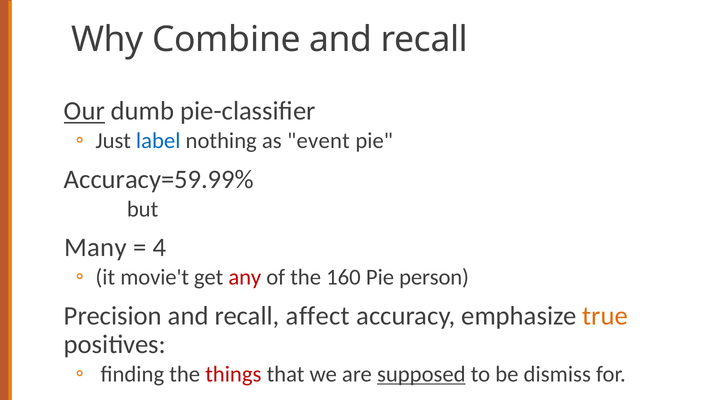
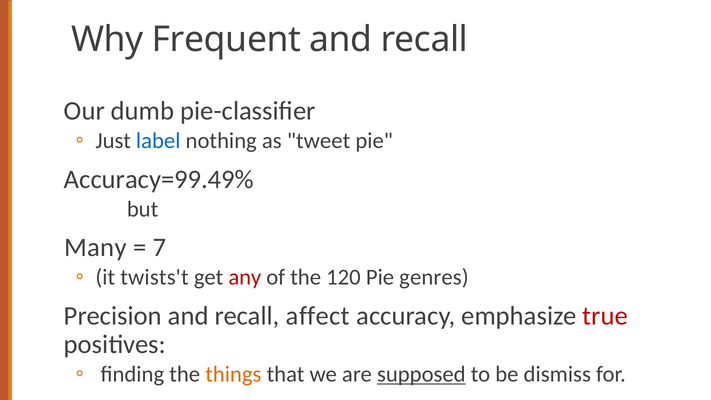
Combine: Combine -> Frequent
Our underline: present -> none
event: event -> tweet
Accuracy=59.99%: Accuracy=59.99% -> Accuracy=99.49%
4: 4 -> 7
movie't: movie't -> twists't
160: 160 -> 120
person: person -> genres
true colour: orange -> red
things colour: red -> orange
